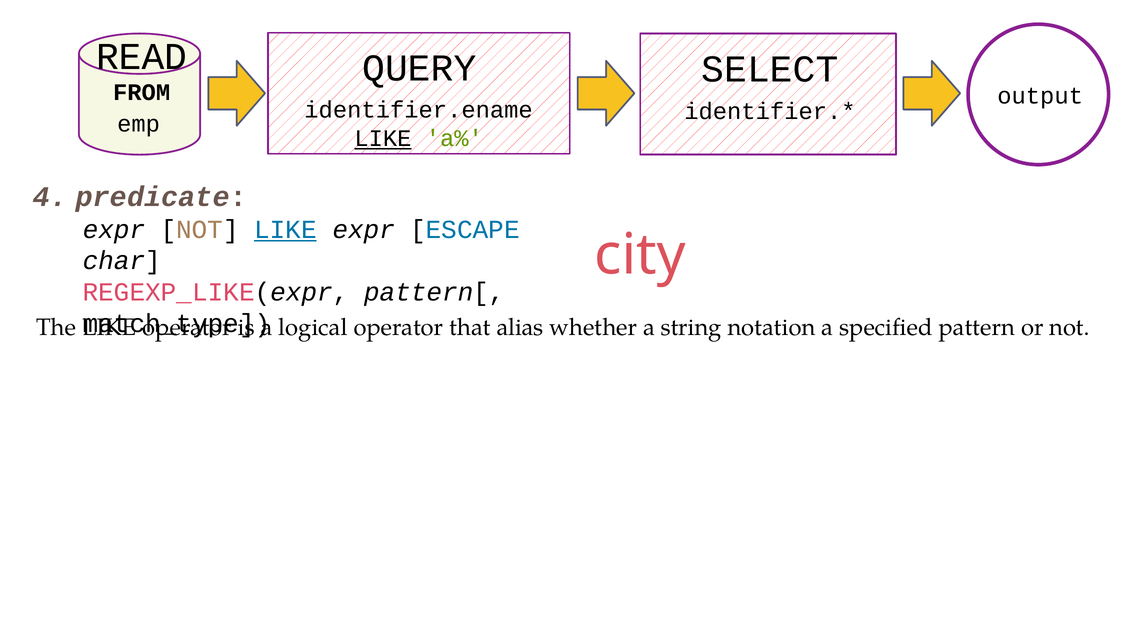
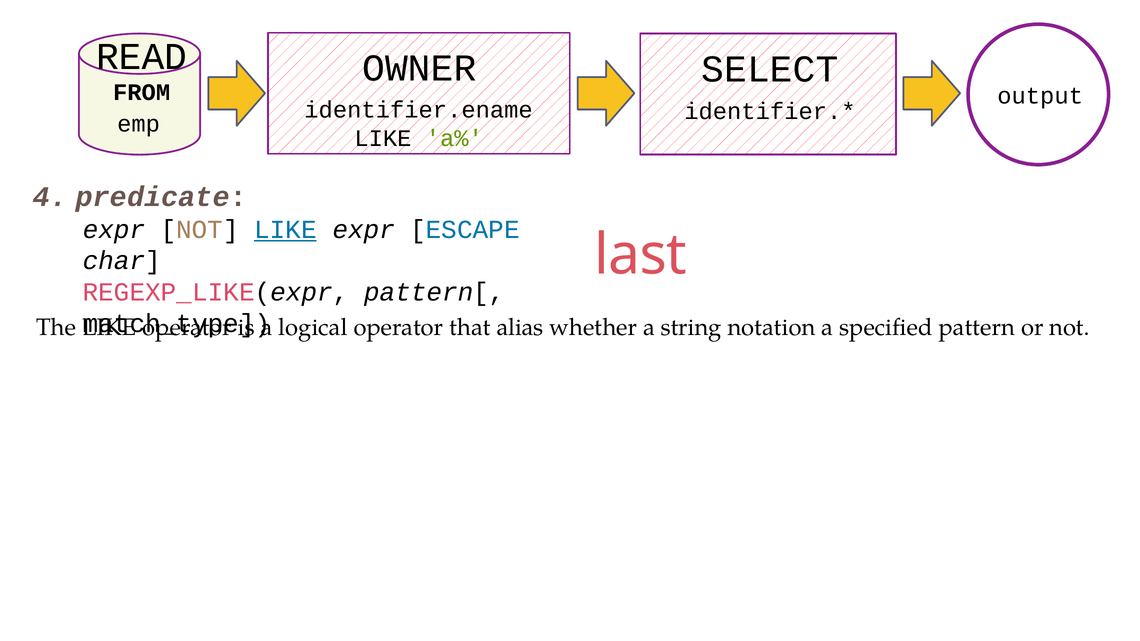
QUERY: QUERY -> OWNER
LIKE at (383, 138) underline: present -> none
city: city -> last
